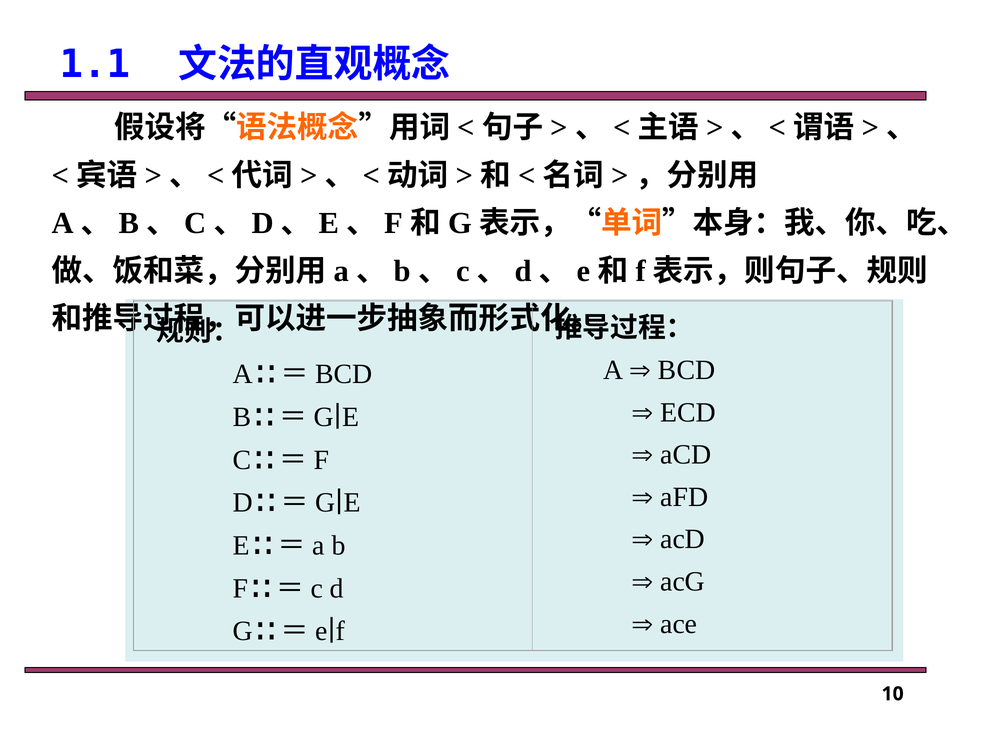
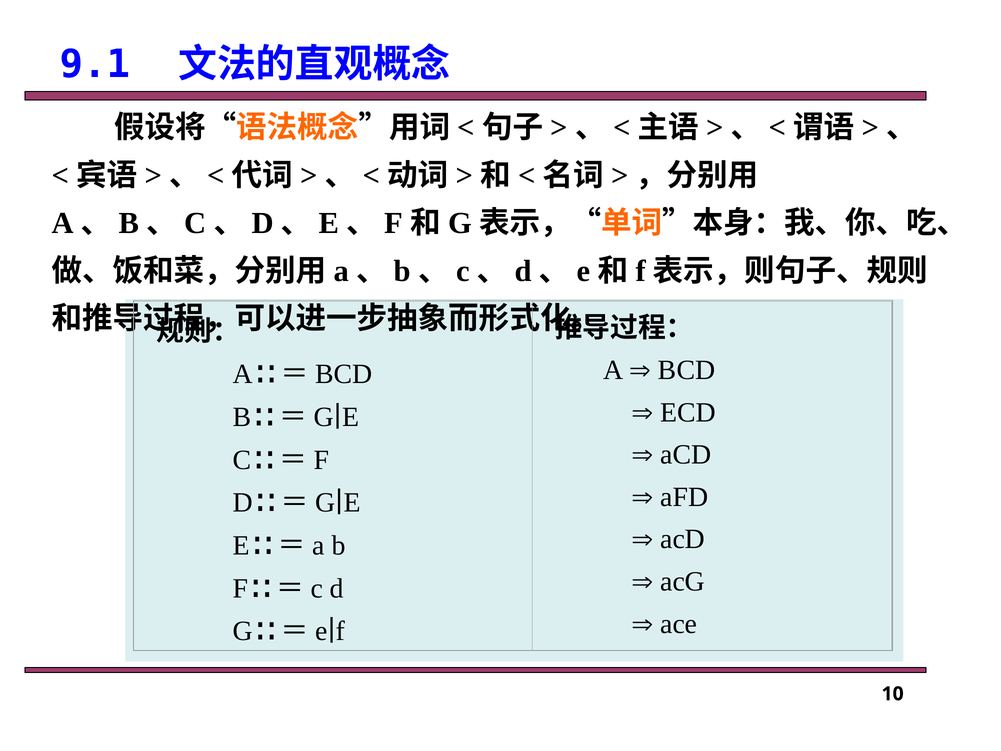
1.1: 1.1 -> 9.1
